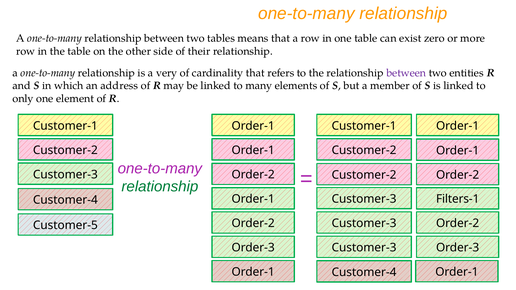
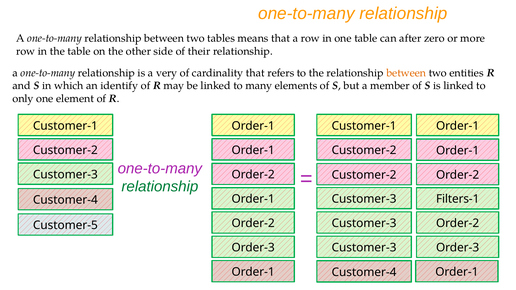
exist: exist -> after
between at (406, 73) colour: purple -> orange
address: address -> identify
